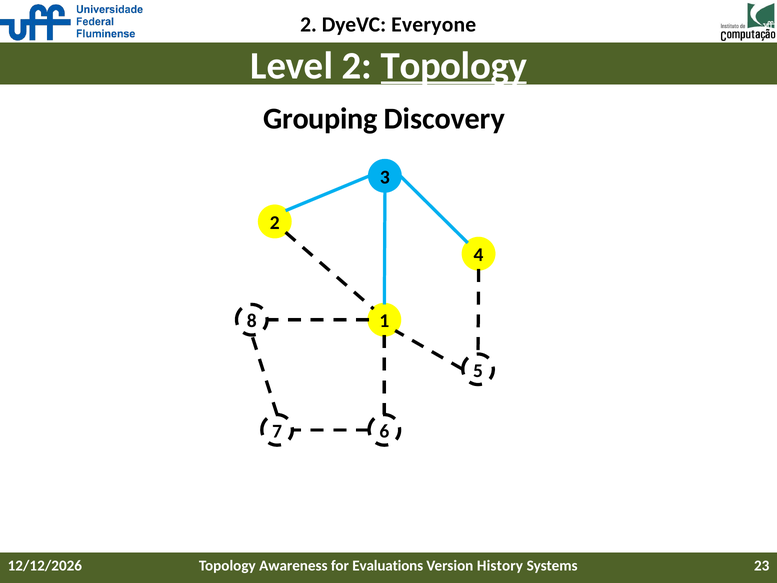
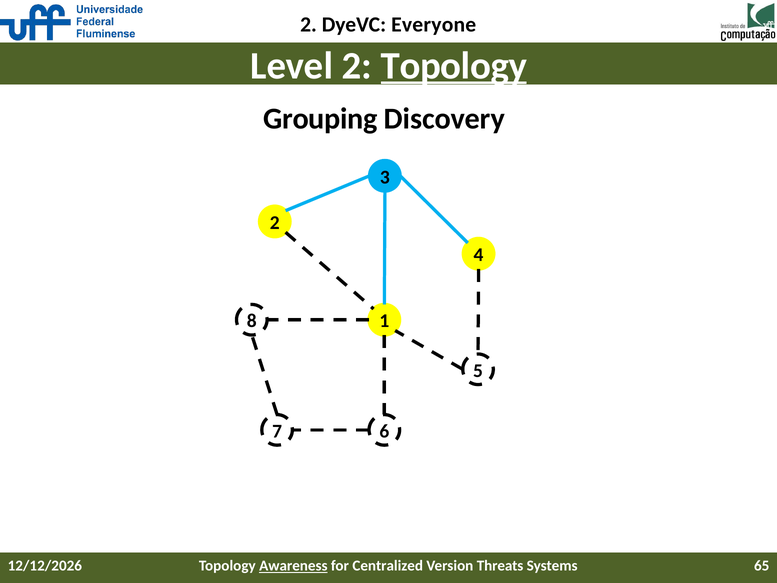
Awareness underline: none -> present
Evaluations: Evaluations -> Centralized
History: History -> Threats
23: 23 -> 65
